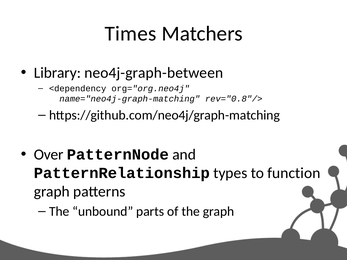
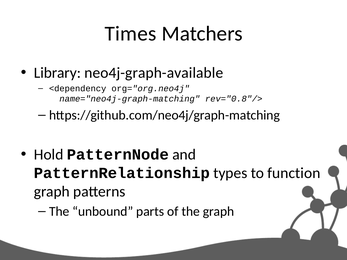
neo4j-graph-between: neo4j-graph-between -> neo4j-graph-available
Over: Over -> Hold
